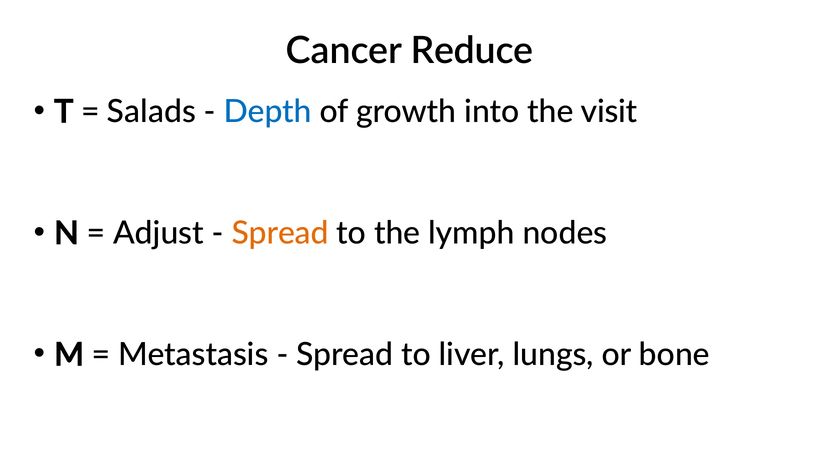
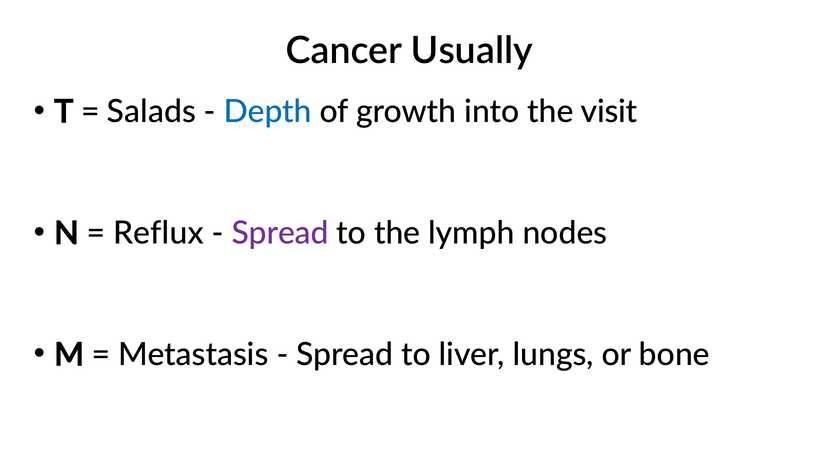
Reduce: Reduce -> Usually
Adjust: Adjust -> Reflux
Spread at (280, 233) colour: orange -> purple
